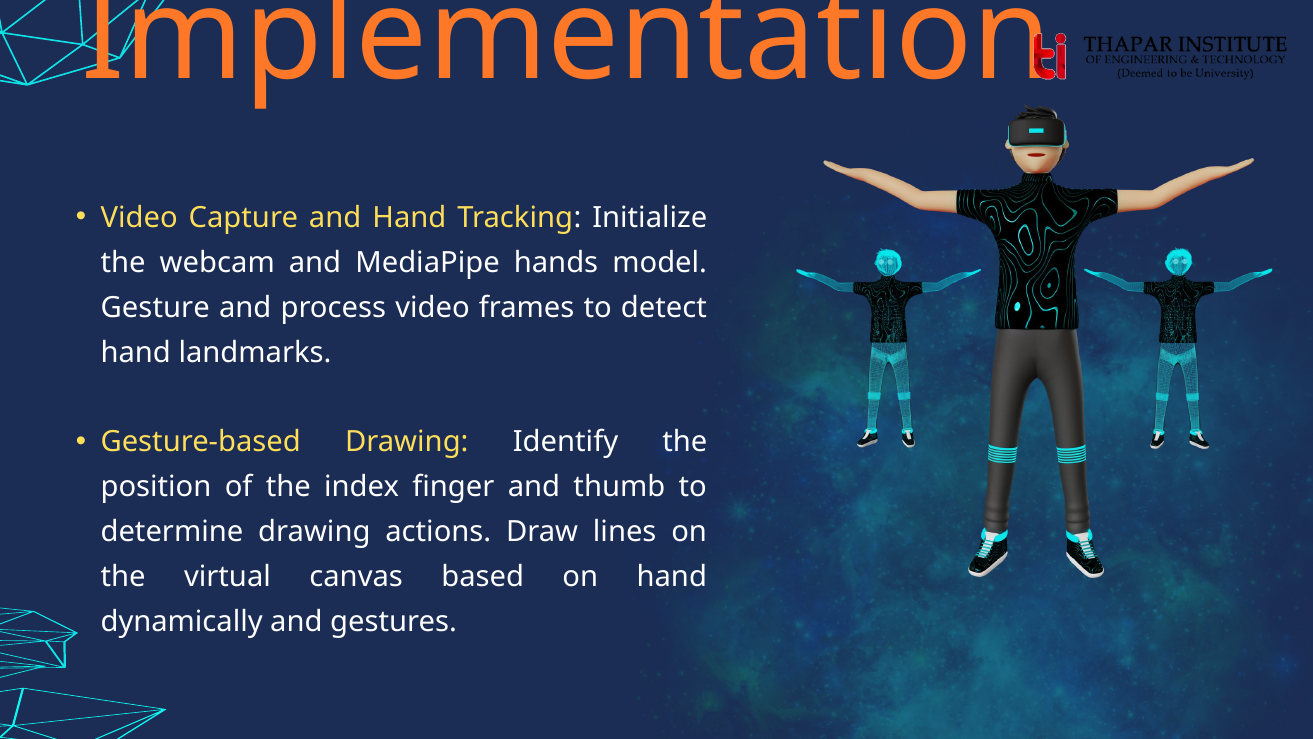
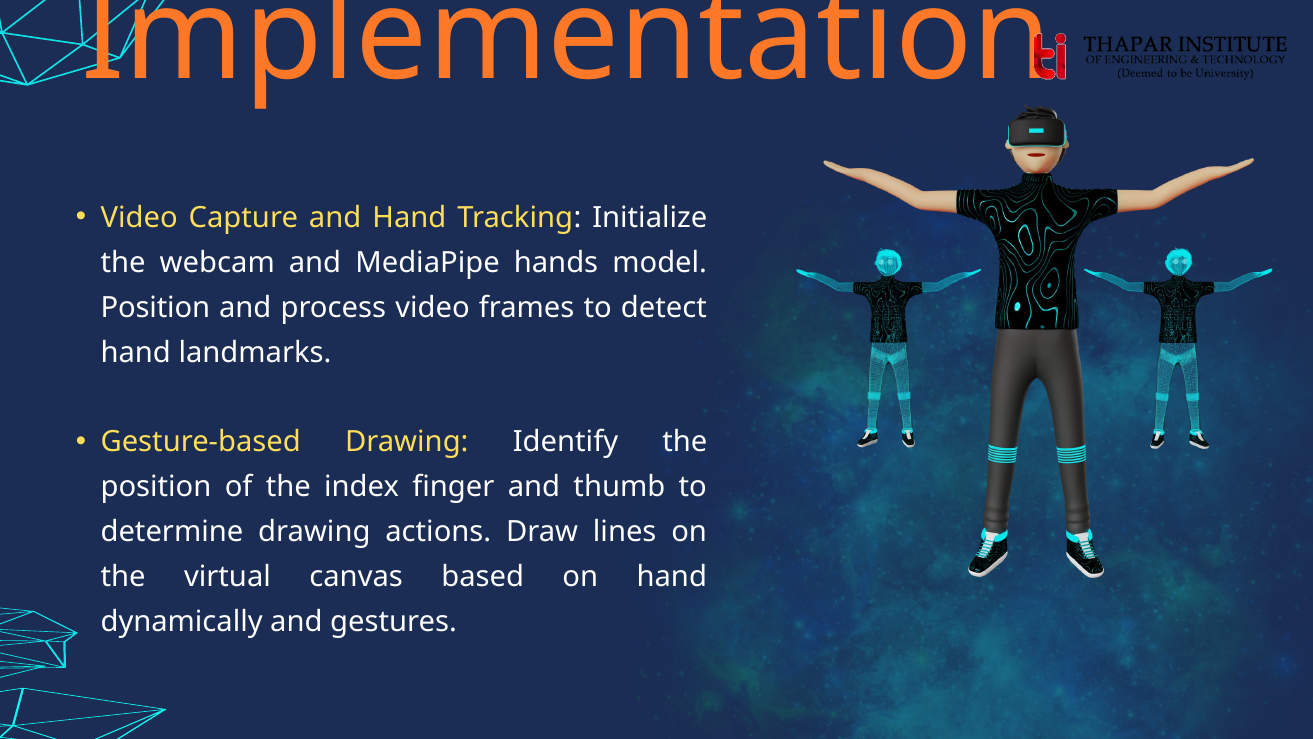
Gesture at (155, 307): Gesture -> Position
